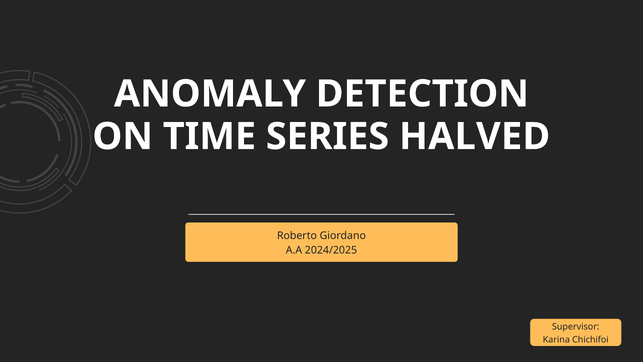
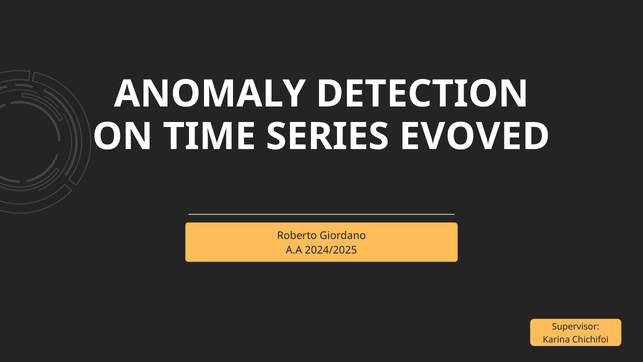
HALVED: HALVED -> EVOVED
